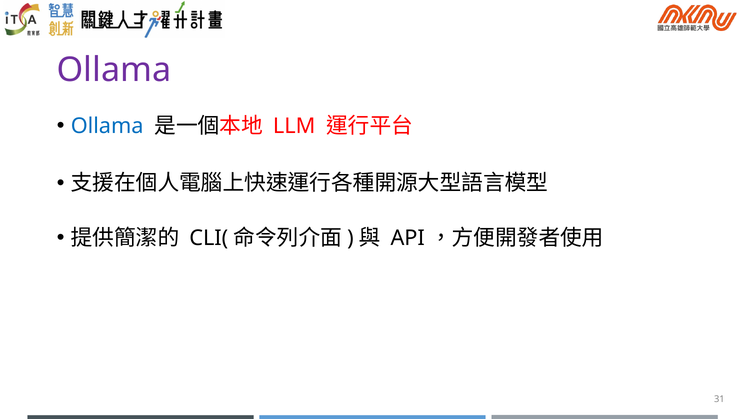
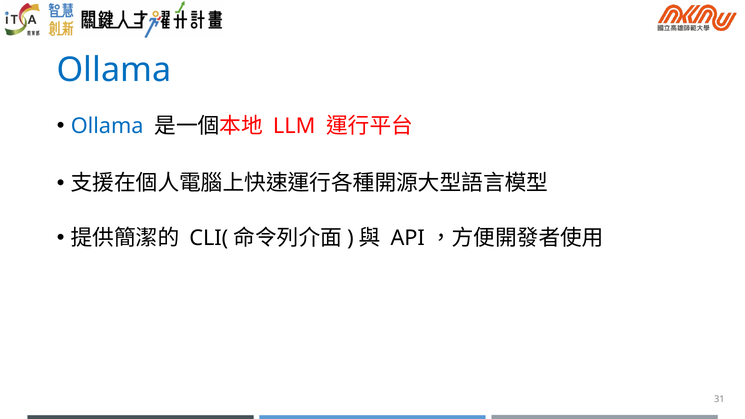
Ollama at (114, 70) colour: purple -> blue
